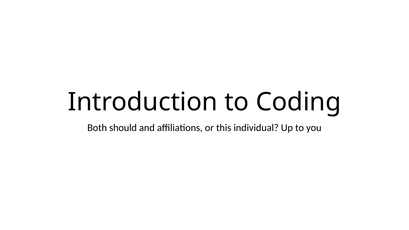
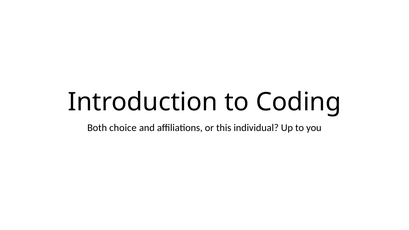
should: should -> choice
